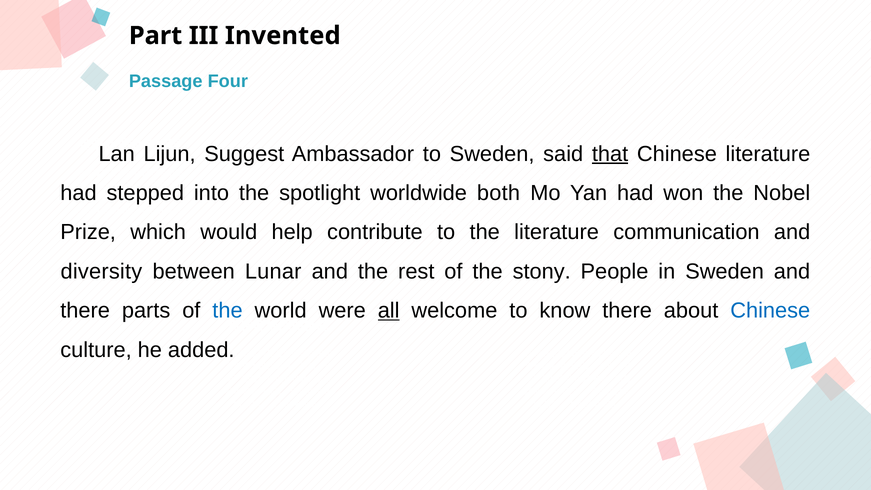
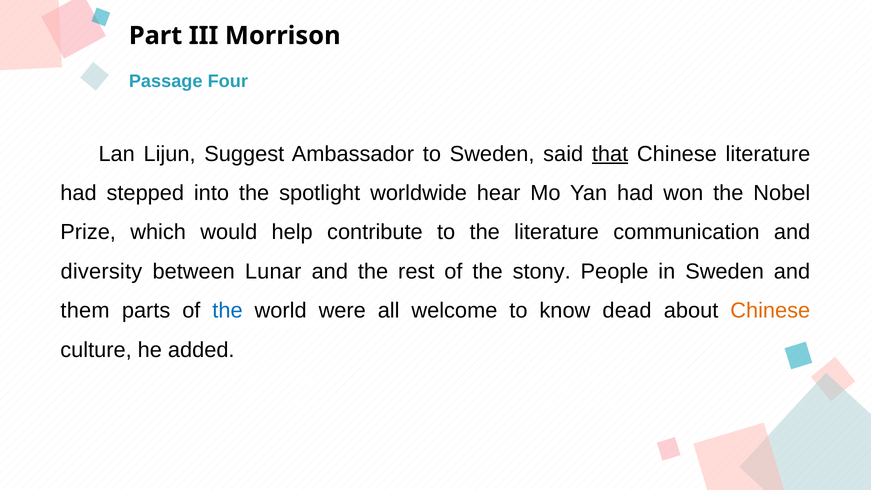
Invented: Invented -> Morrison
both: both -> hear
there at (85, 311): there -> them
all underline: present -> none
know there: there -> dead
Chinese at (770, 311) colour: blue -> orange
